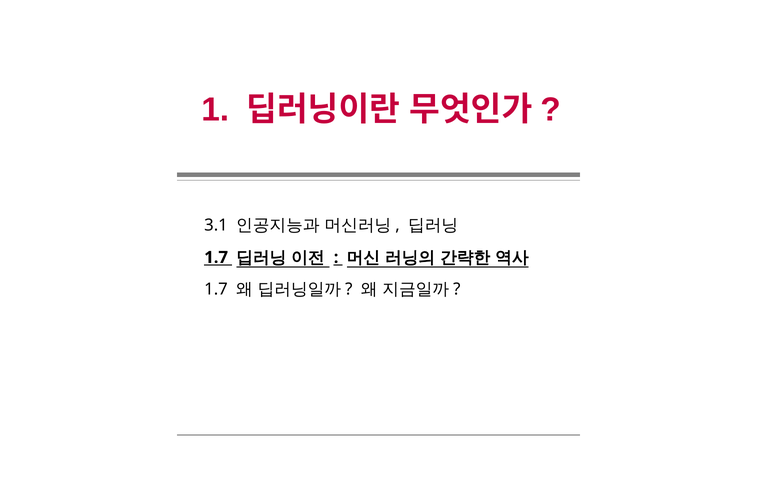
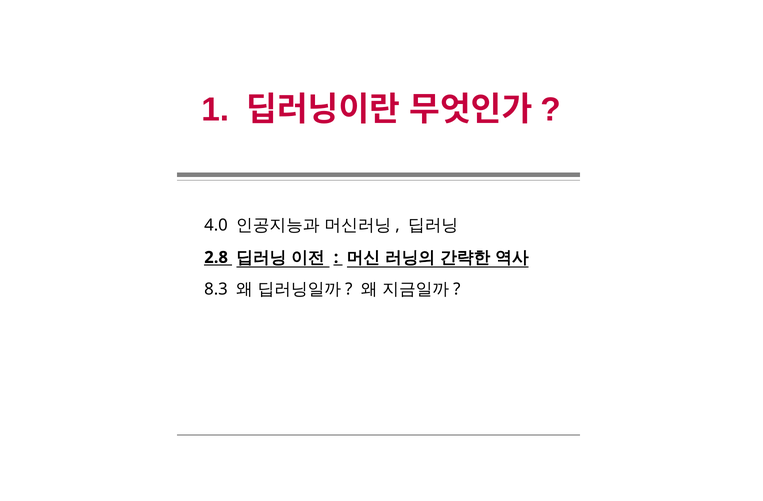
3.1: 3.1 -> 4.0
1.7 at (216, 257): 1.7 -> 2.8
1.7 at (216, 289): 1.7 -> 8.3
